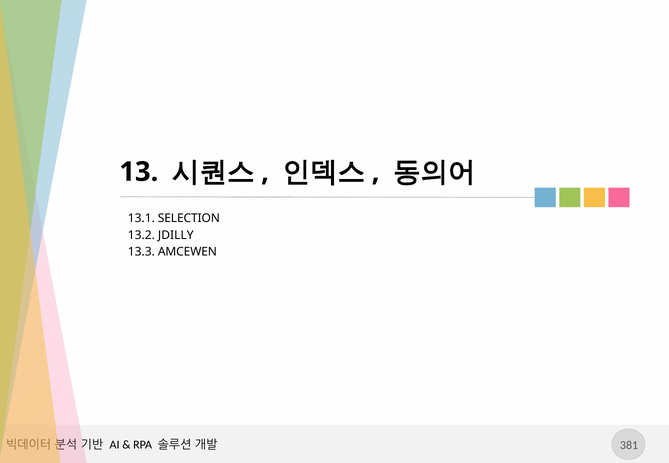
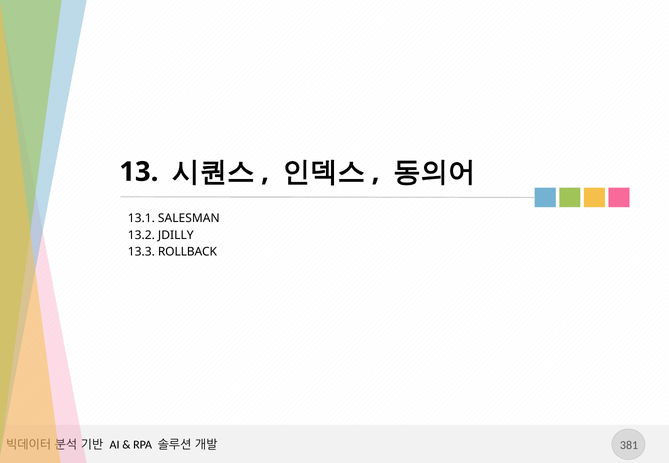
SELECTION: SELECTION -> SALESMAN
AMCEWEN: AMCEWEN -> ROLLBACK
